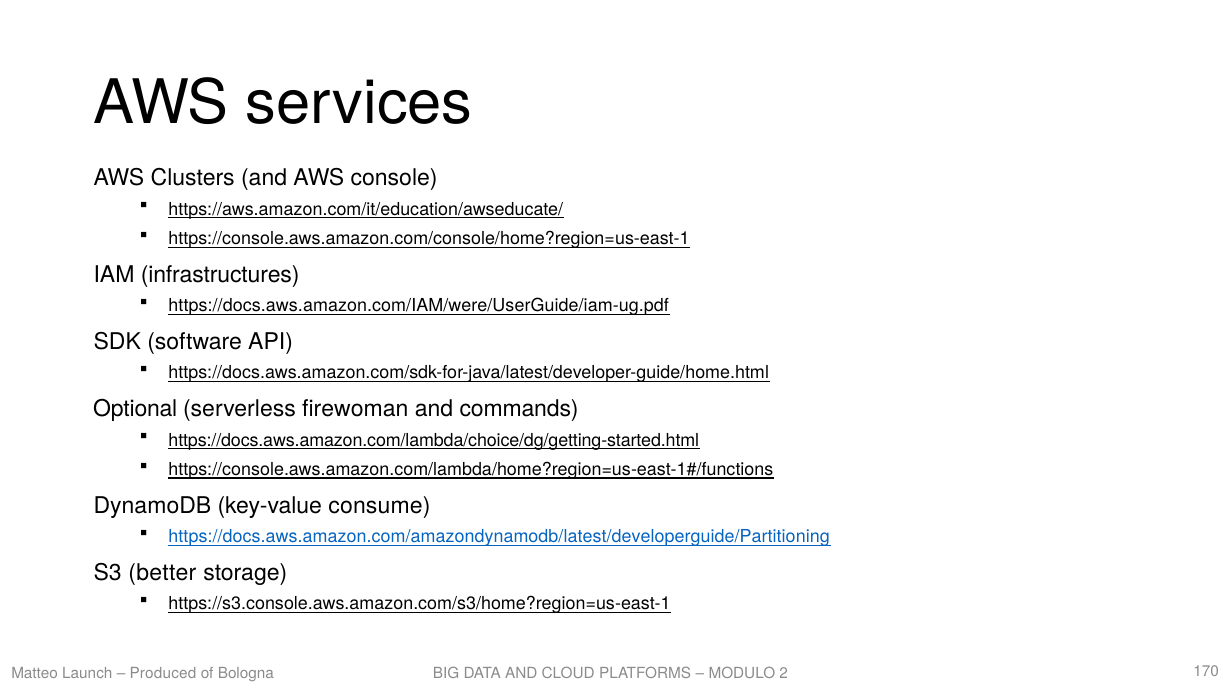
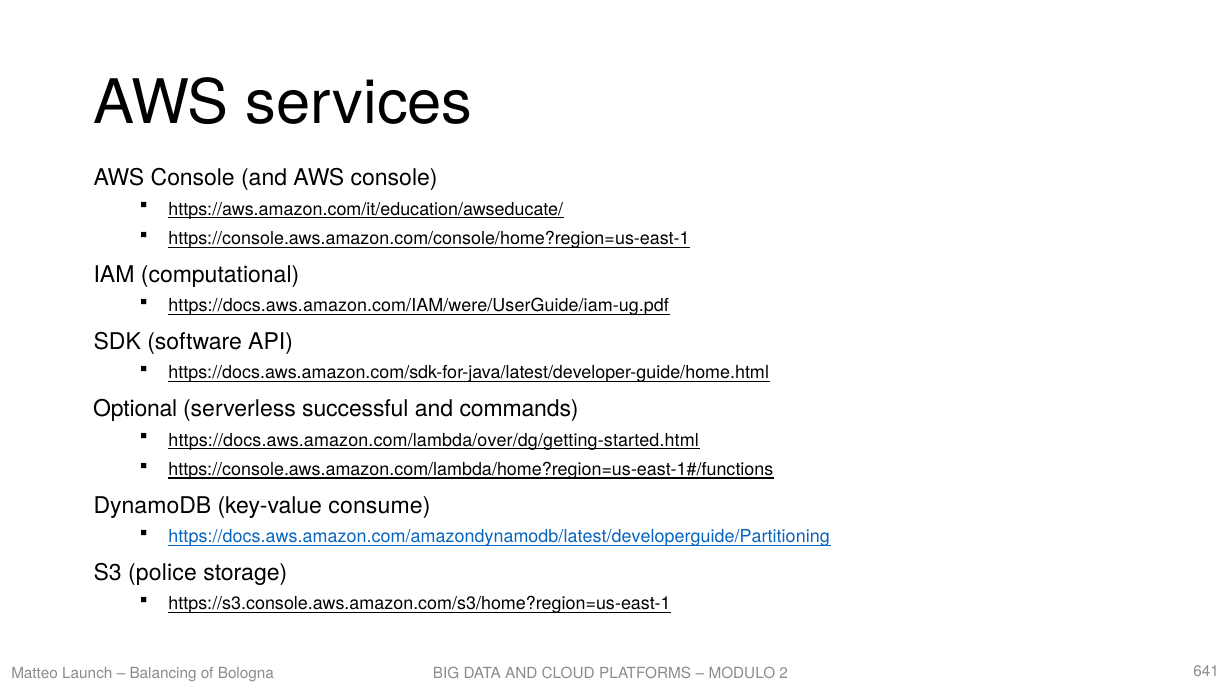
Clusters at (193, 178): Clusters -> Console
infrastructures: infrastructures -> computational
firewoman: firewoman -> successful
https://docs.aws.amazon.com/lambda/choice/dg/getting-started.html: https://docs.aws.amazon.com/lambda/choice/dg/getting-started.html -> https://docs.aws.amazon.com/lambda/over/dg/getting-started.html
better: better -> police
Produced: Produced -> Balancing
170: 170 -> 641
